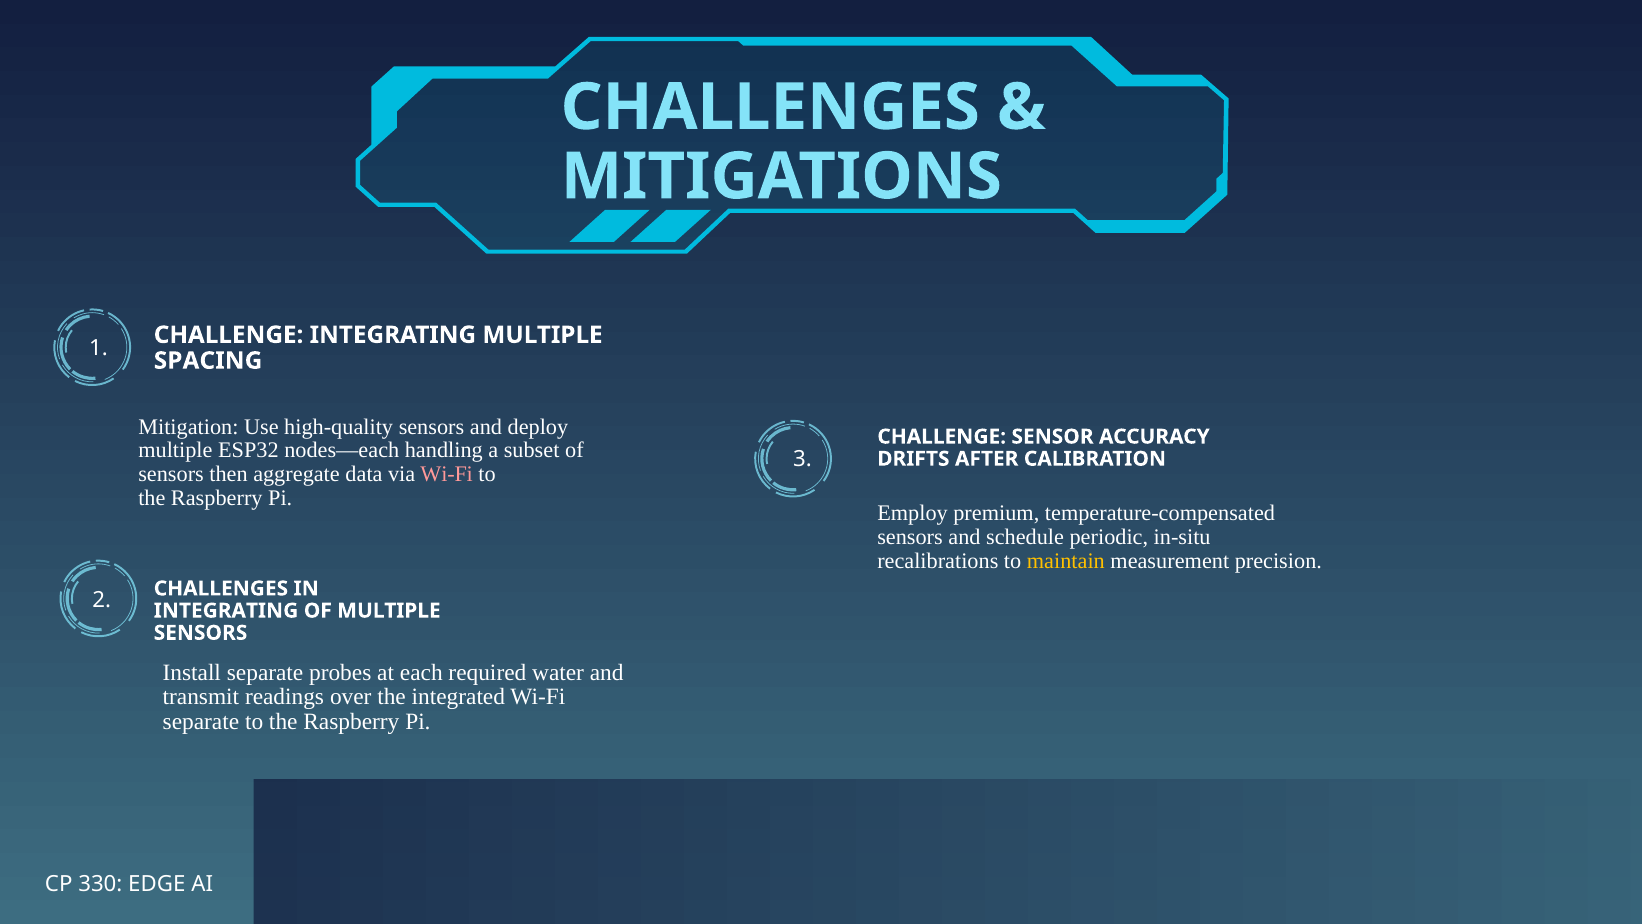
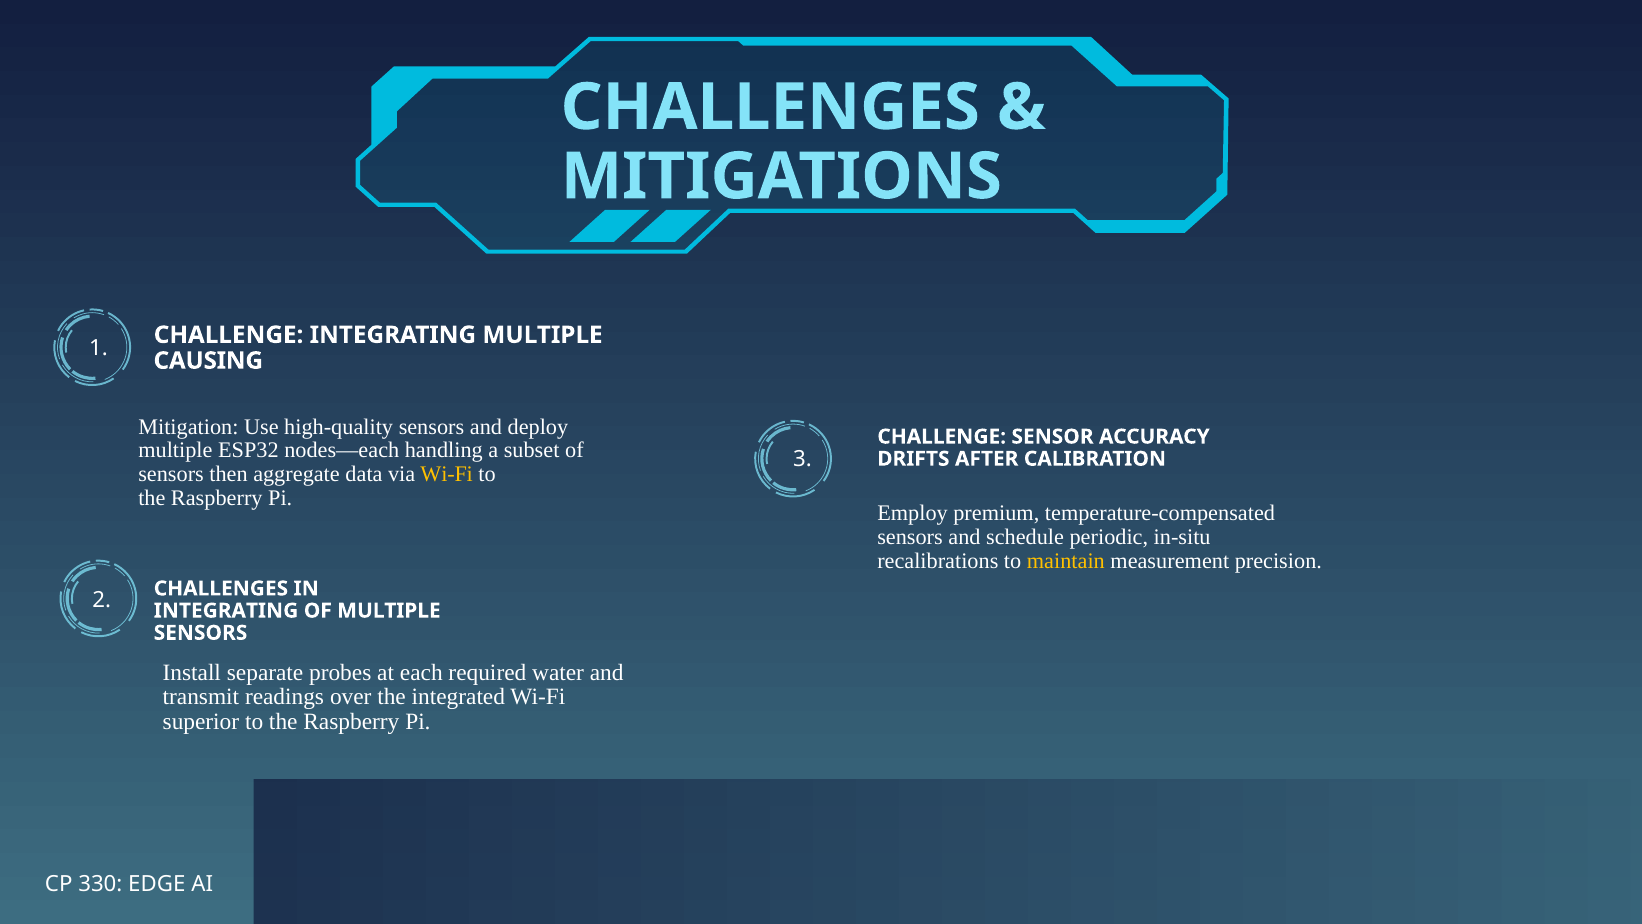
SPACING: SPACING -> CAUSING
Wi‑Fi at (447, 474) colour: pink -> yellow
separate at (201, 722): separate -> superior
